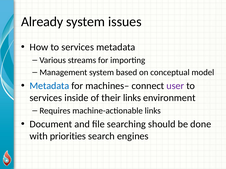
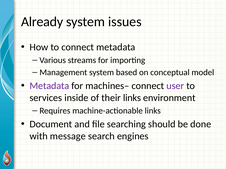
How to services: services -> connect
Metadata at (49, 86) colour: blue -> purple
priorities: priorities -> message
